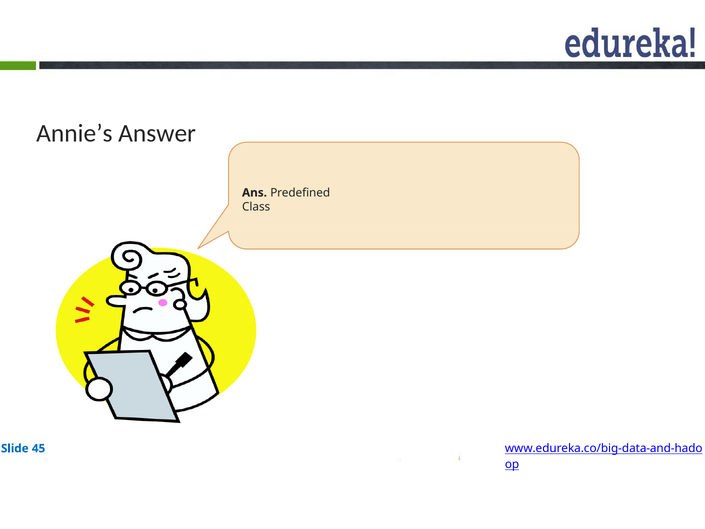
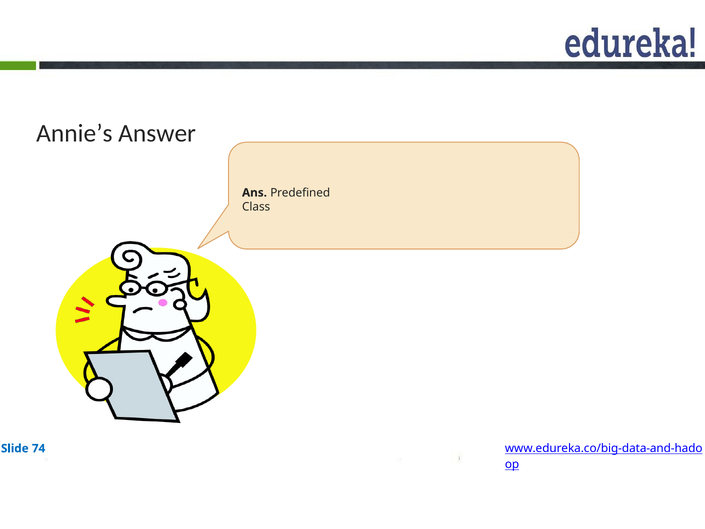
45: 45 -> 74
